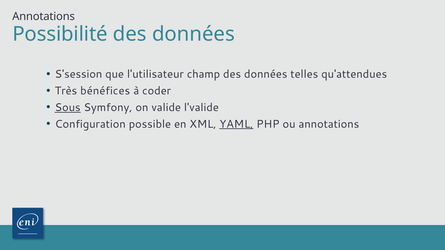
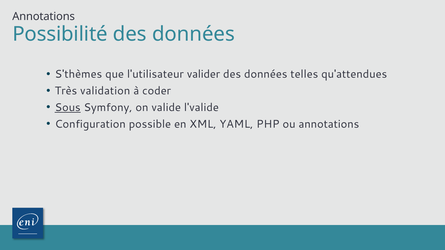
S'session: S'session -> S'thèmes
champ: champ -> valider
bénéfices: bénéfices -> validation
YAML underline: present -> none
